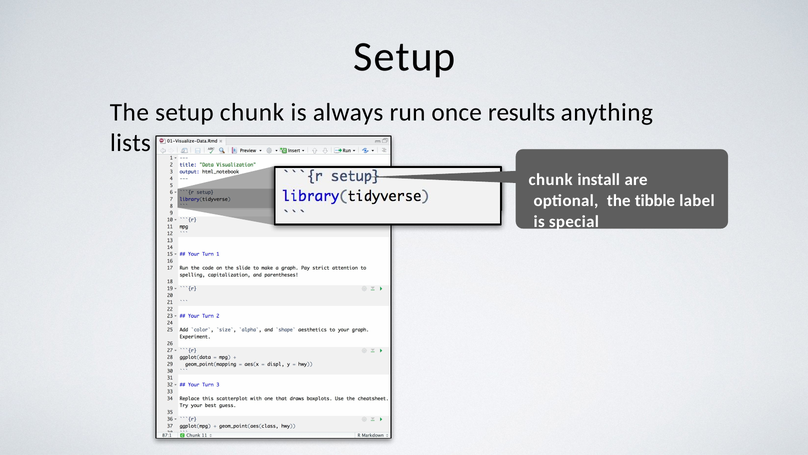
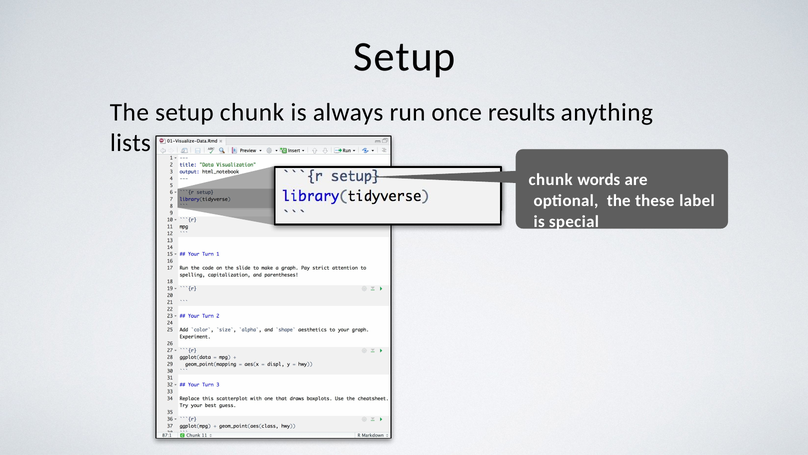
install: install -> words
tibble: tibble -> these
